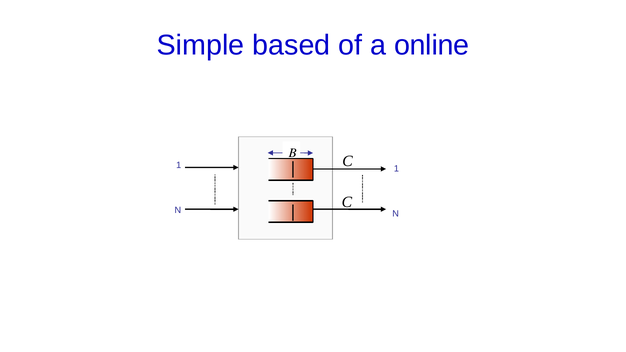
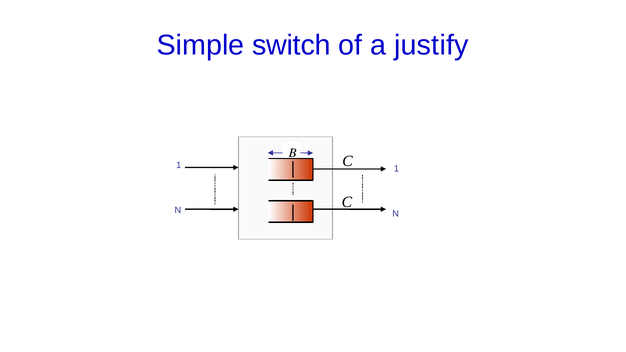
based: based -> switch
online: online -> justify
